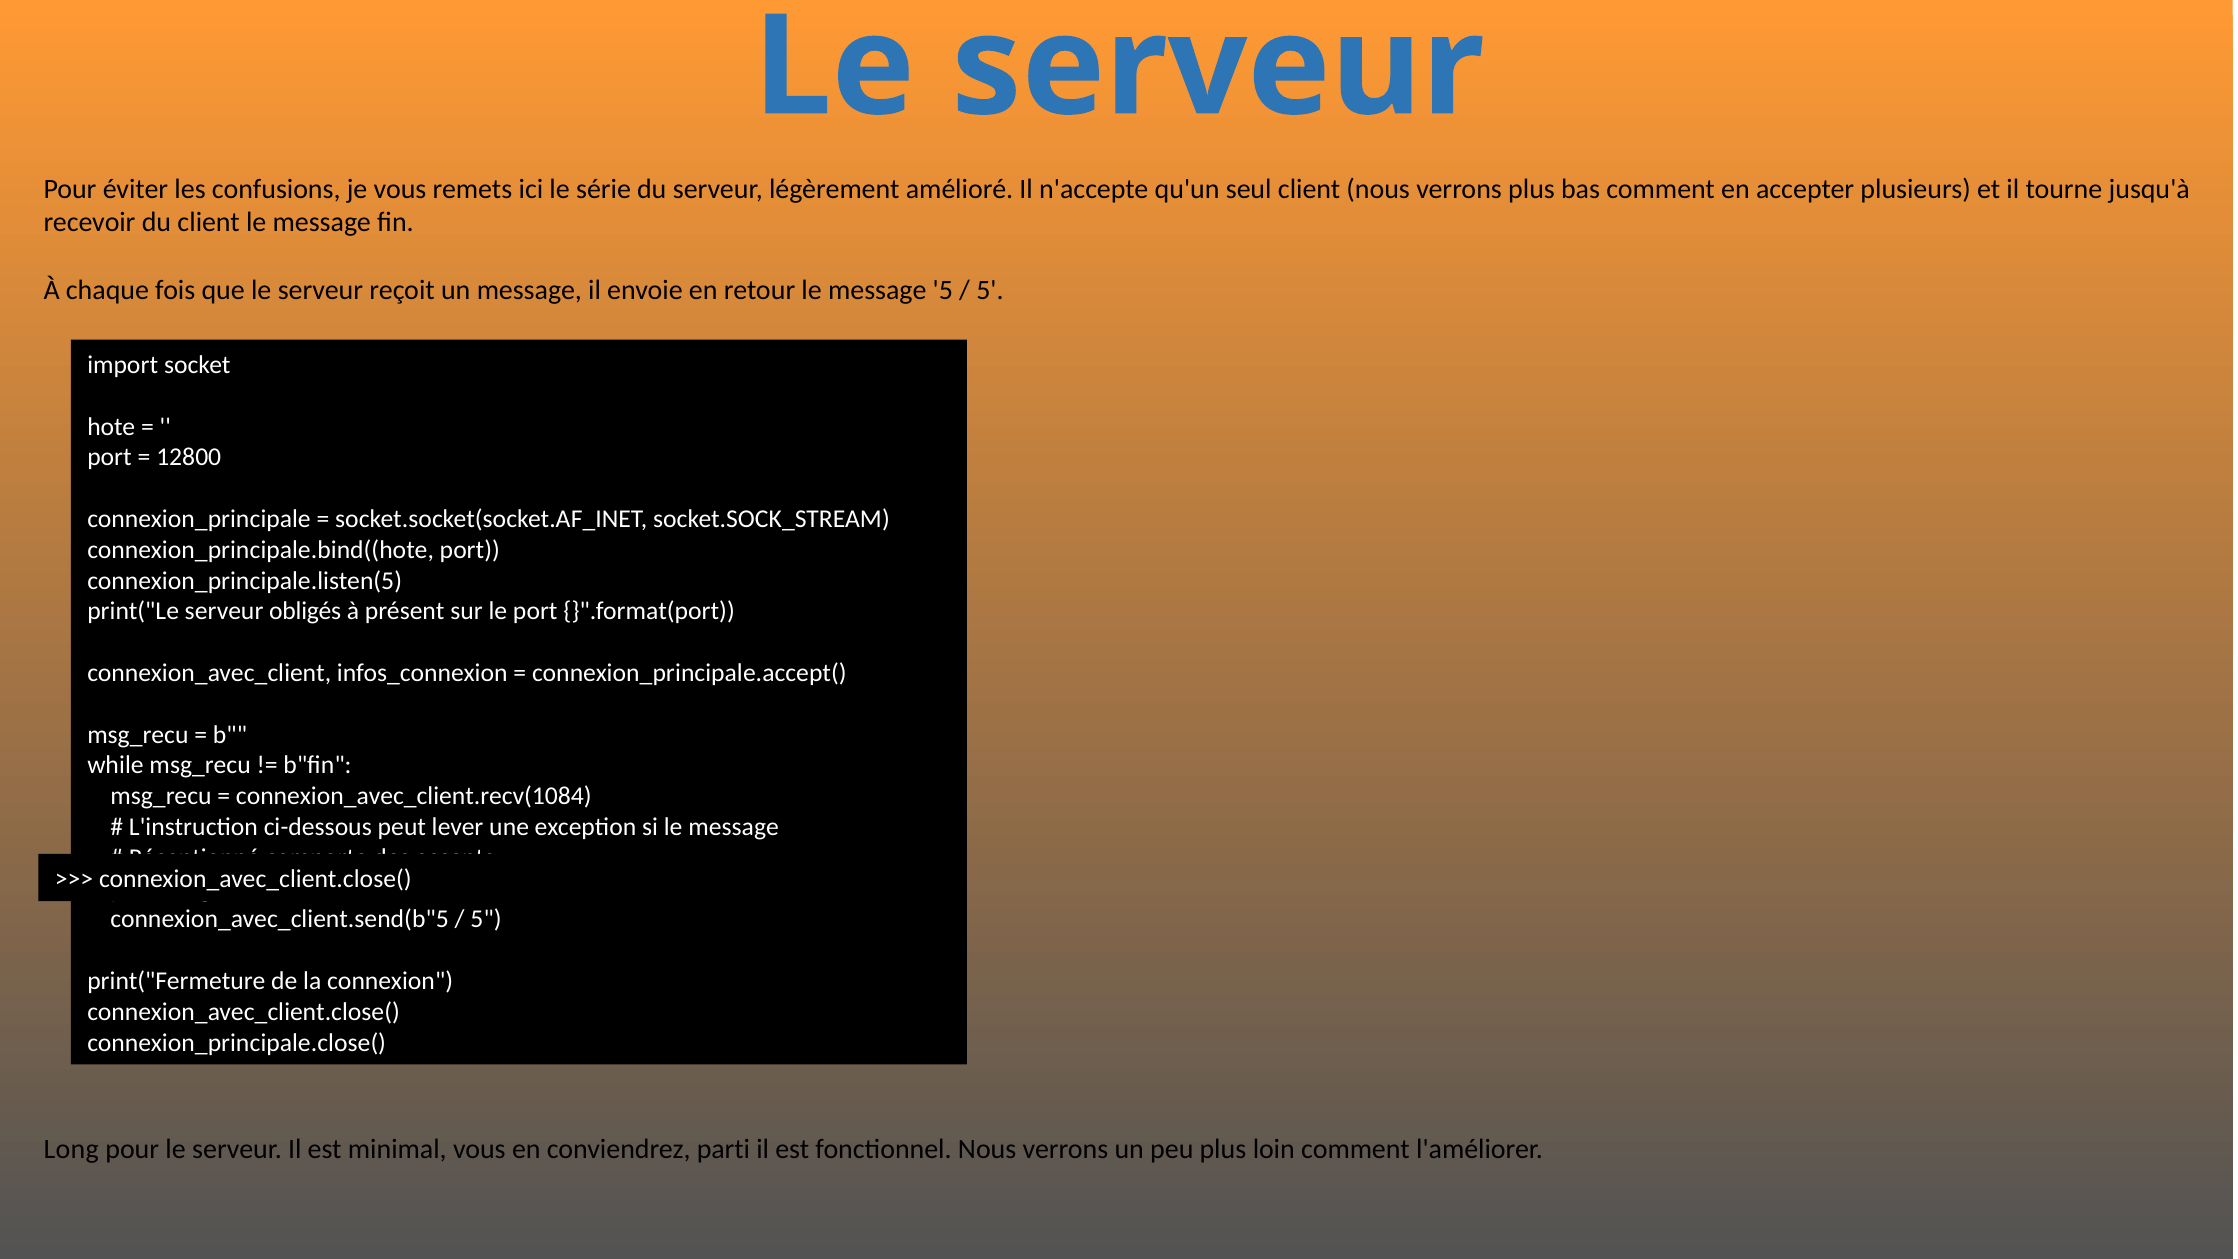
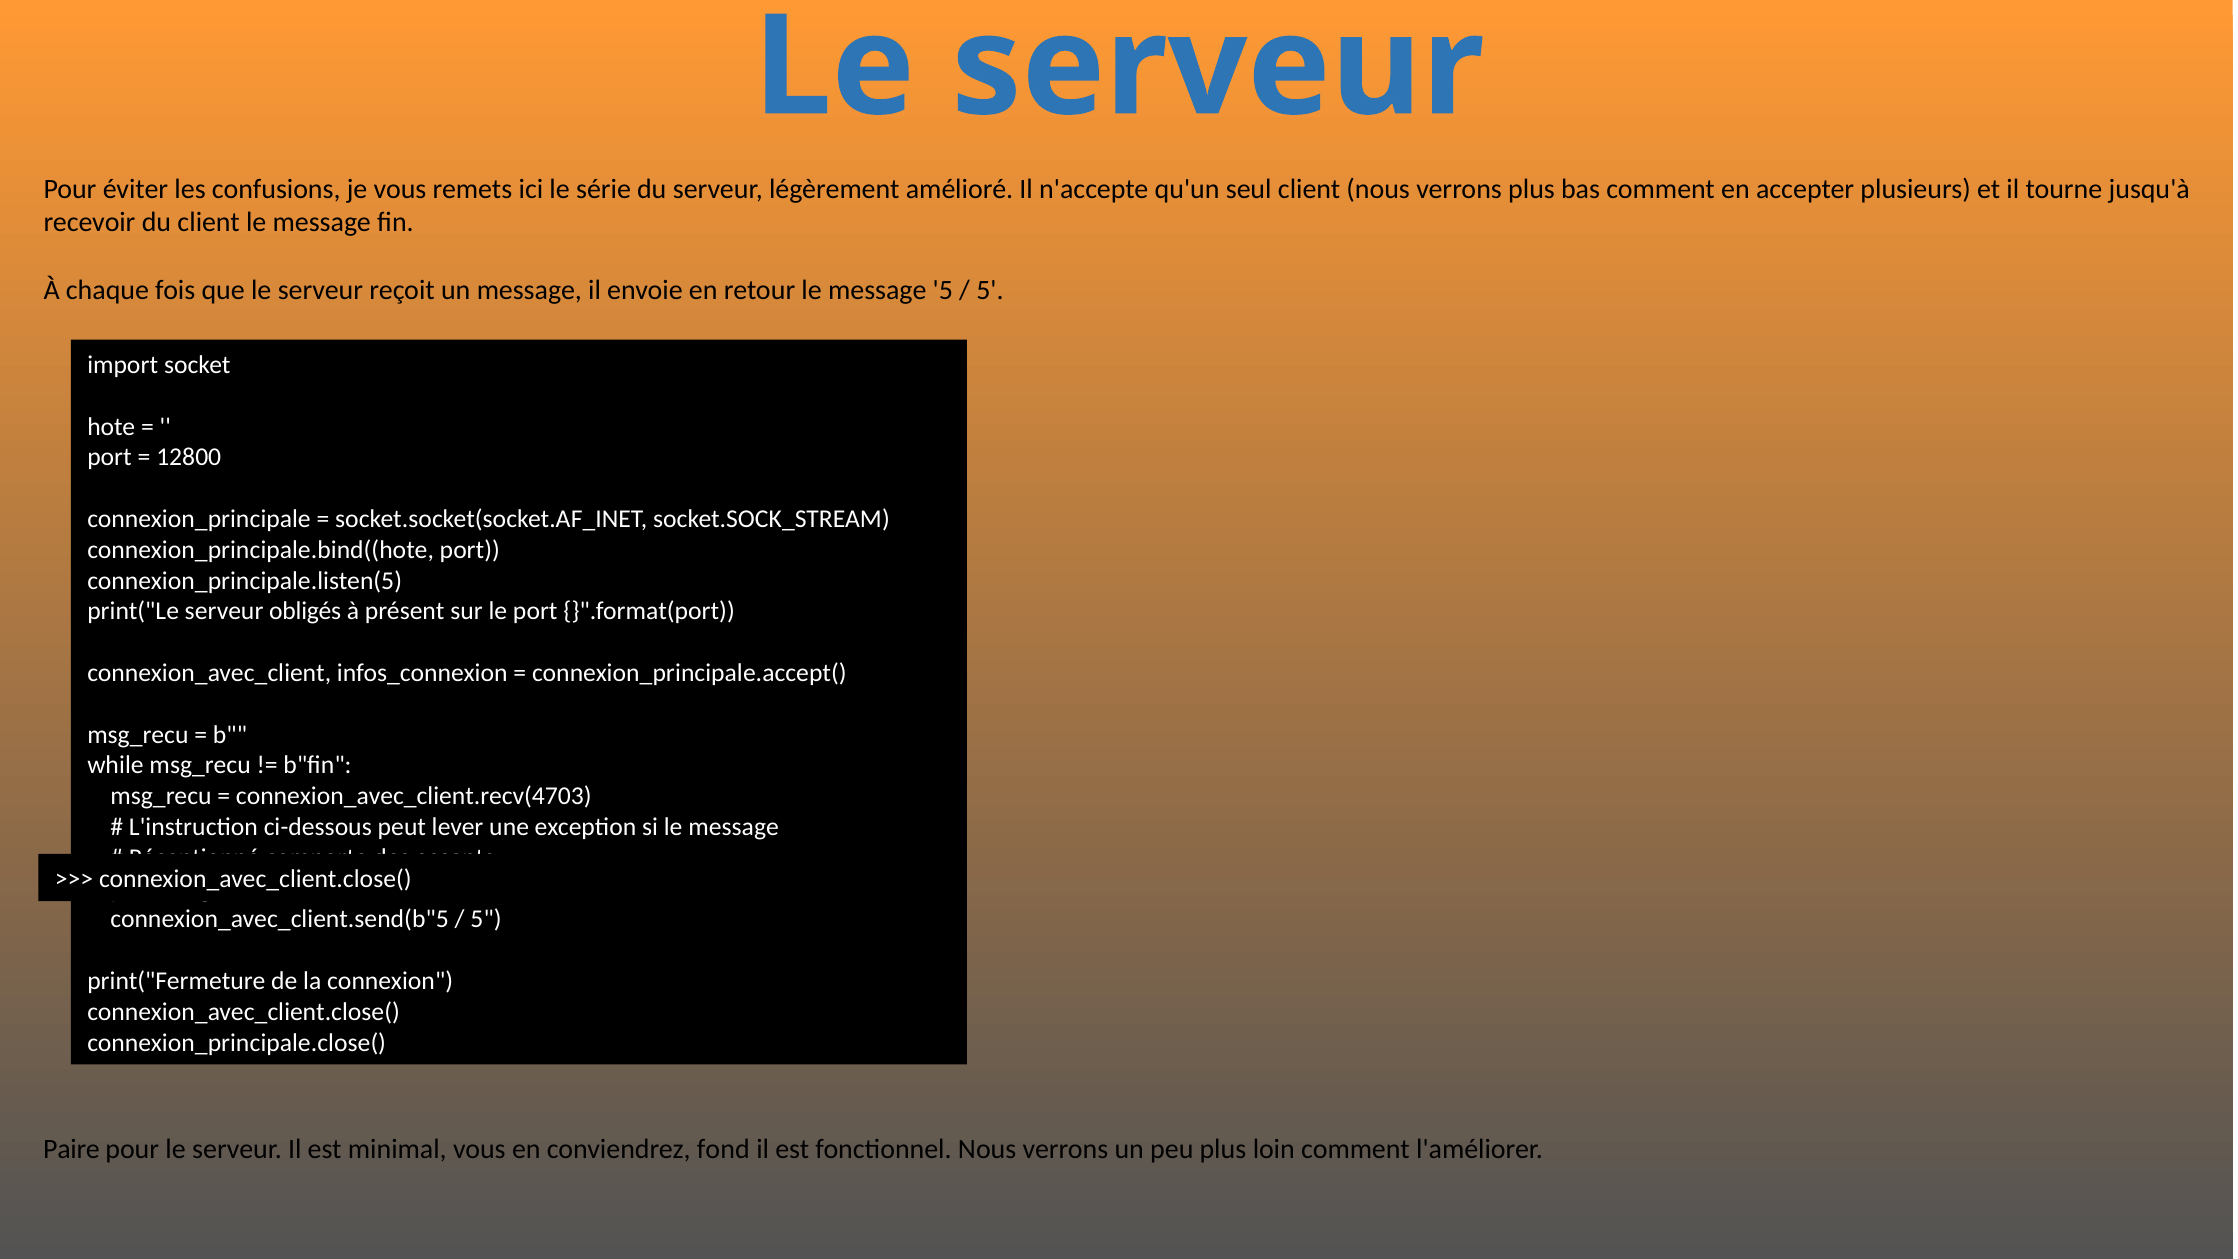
connexion_avec_client.recv(1084: connexion_avec_client.recv(1084 -> connexion_avec_client.recv(4703
Long: Long -> Paire
parti: parti -> fond
